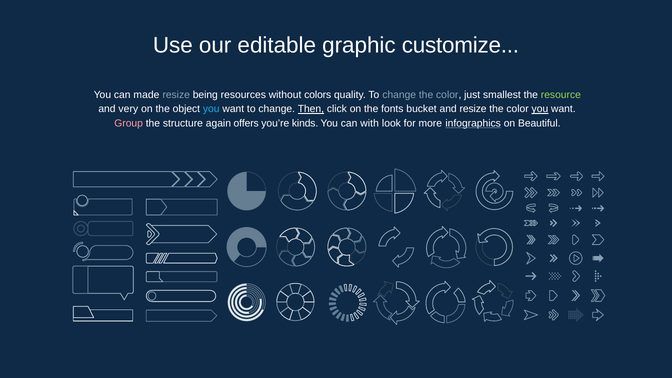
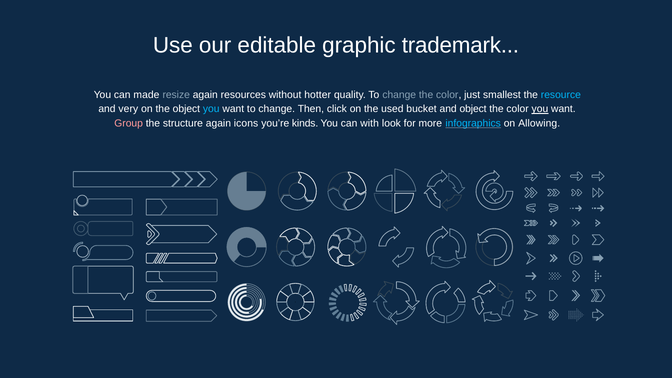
customize: customize -> trademark
resize being: being -> again
colors: colors -> hotter
resource colour: light green -> light blue
Then underline: present -> none
fonts: fonts -> used
and resize: resize -> object
offers: offers -> icons
infographics colour: white -> light blue
Beautiful: Beautiful -> Allowing
